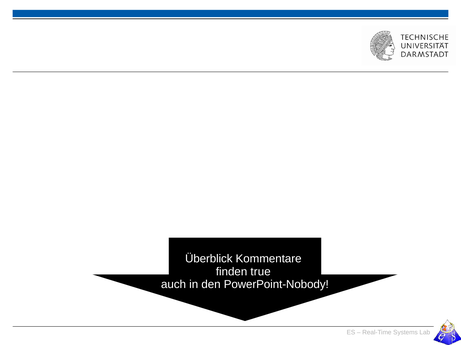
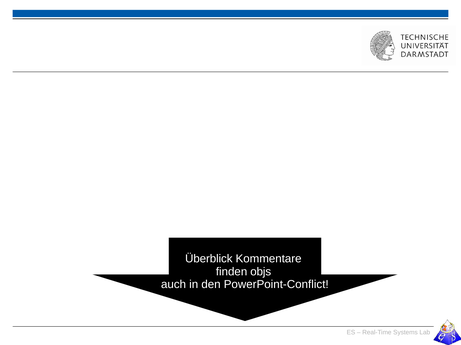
true: true -> objs
PowerPoint-Nobody: PowerPoint-Nobody -> PowerPoint-Conflict
